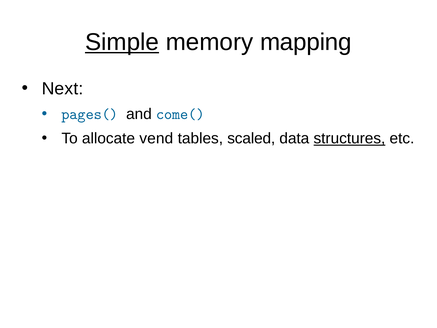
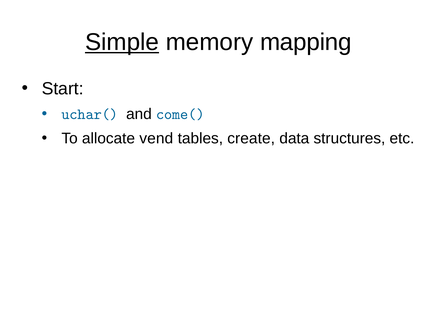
Next: Next -> Start
pages(: pages( -> uchar(
scaled: scaled -> create
structures underline: present -> none
